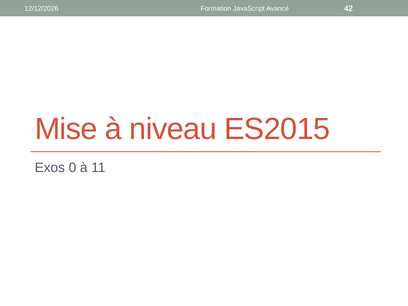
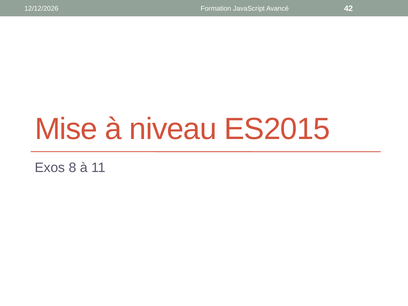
0: 0 -> 8
